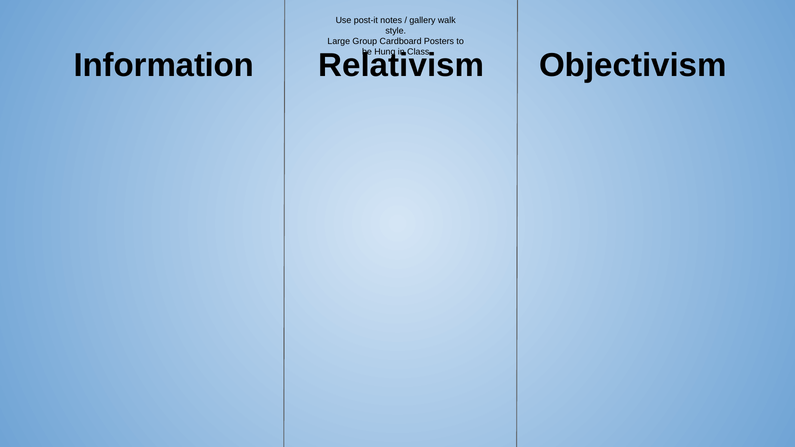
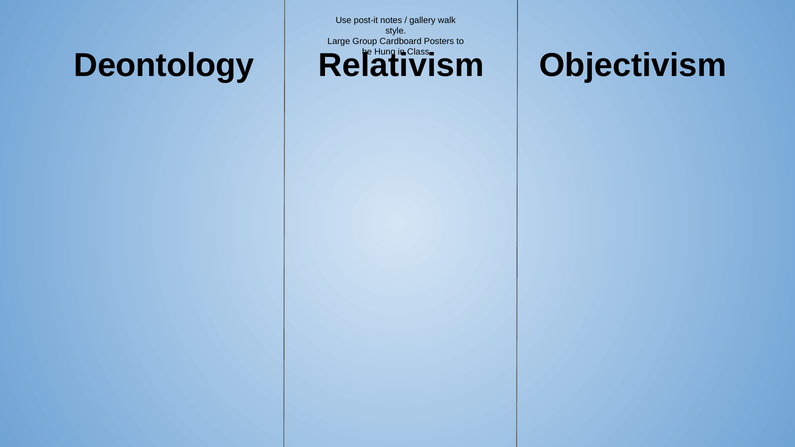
Information: Information -> Deontology
